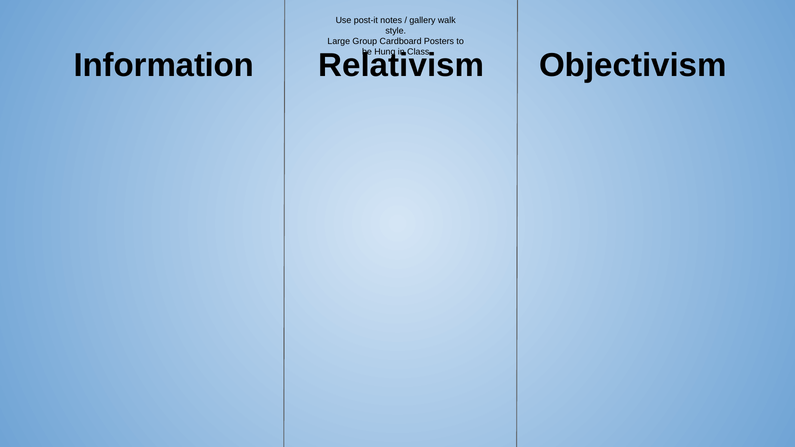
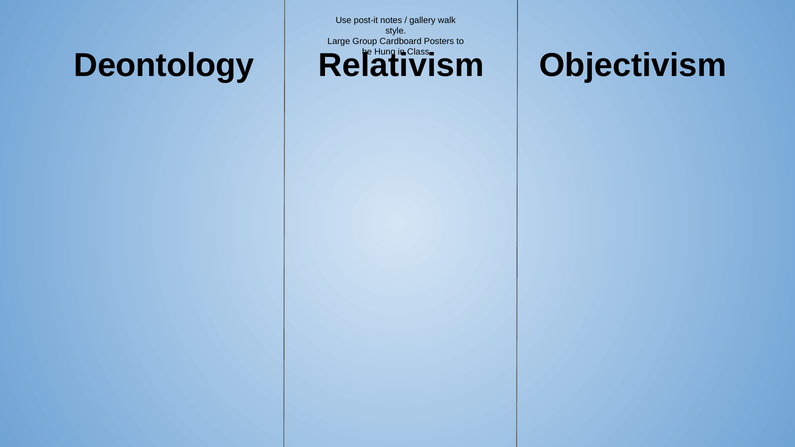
Information: Information -> Deontology
